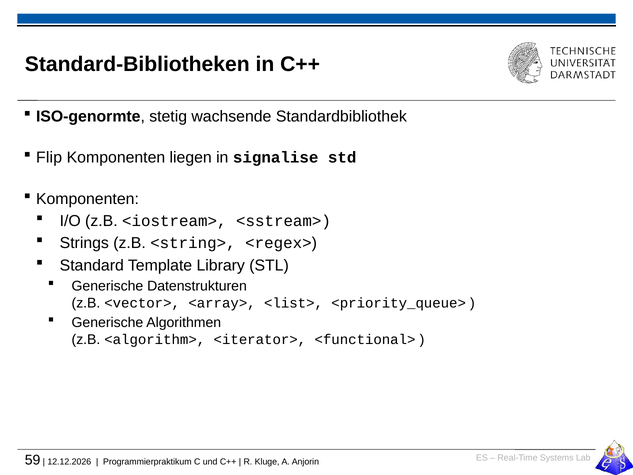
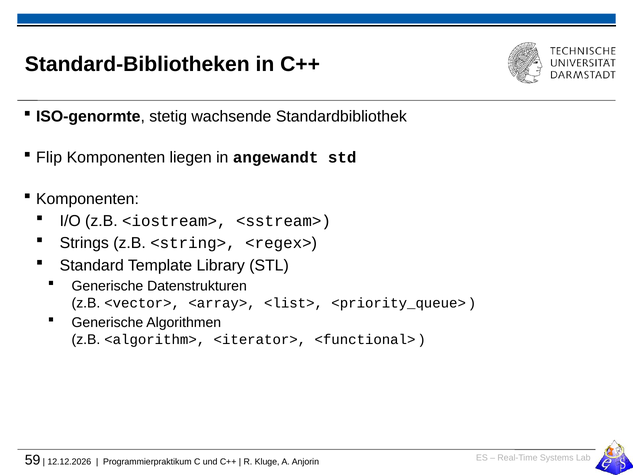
signalise: signalise -> angewandt
